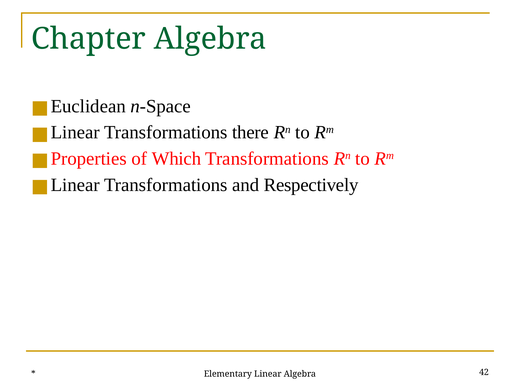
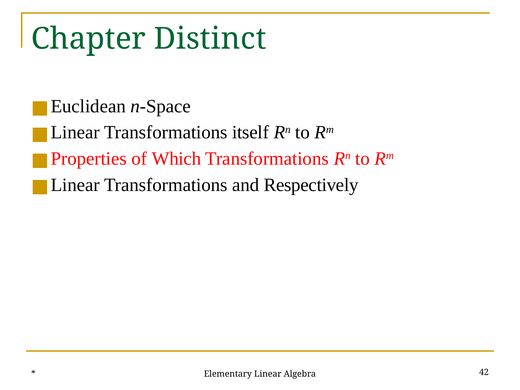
Chapter Algebra: Algebra -> Distinct
there: there -> itself
